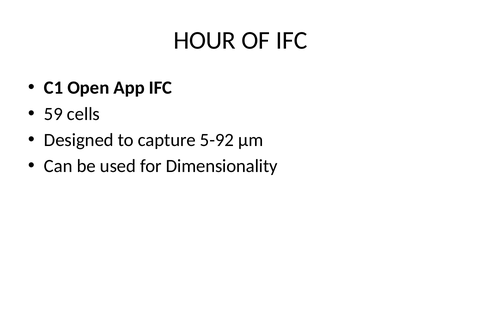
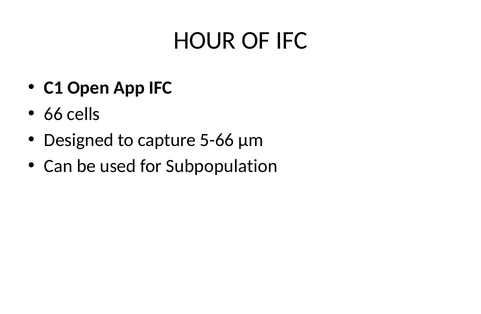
59: 59 -> 66
5-92: 5-92 -> 5-66
Dimensionality: Dimensionality -> Subpopulation
